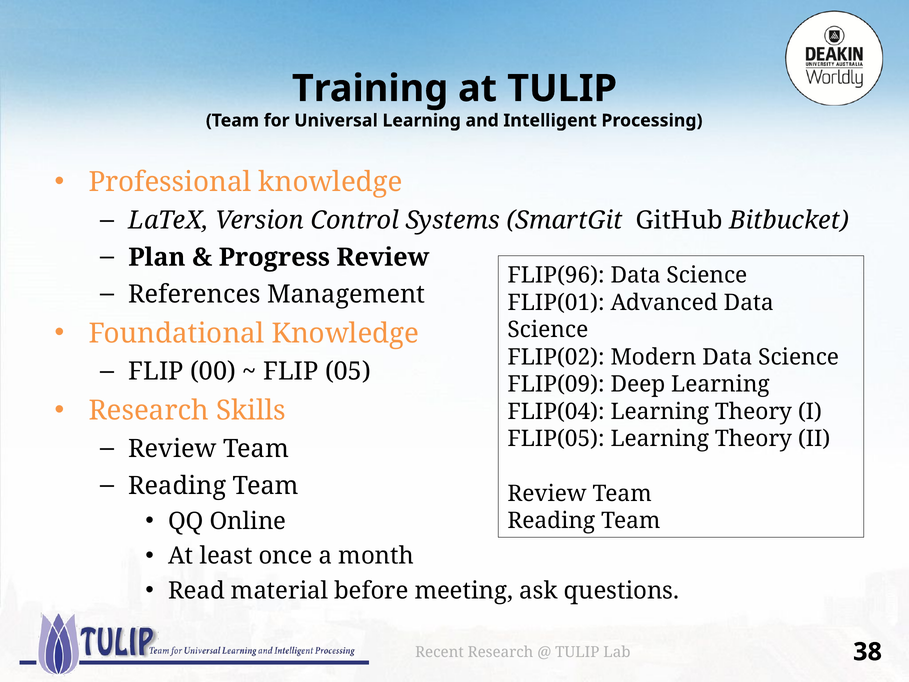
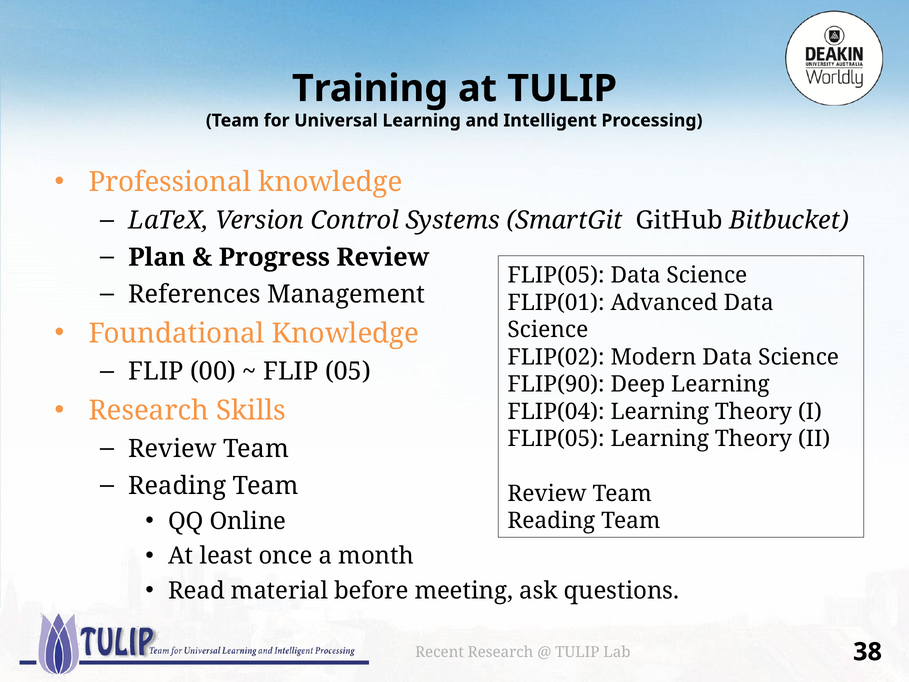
FLIP(96 at (556, 275): FLIP(96 -> FLIP(05
FLIP(09: FLIP(09 -> FLIP(90
